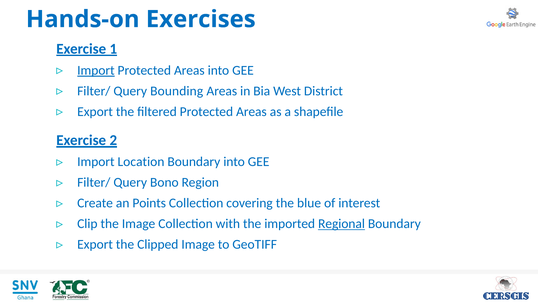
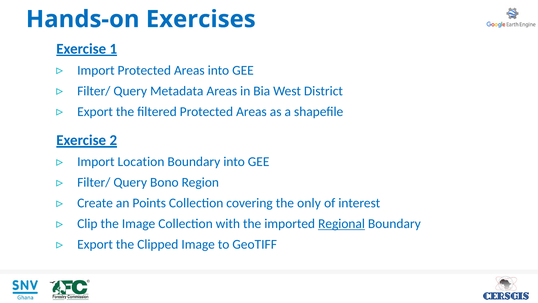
Import at (96, 70) underline: present -> none
Bounding: Bounding -> Metadata
blue: blue -> only
